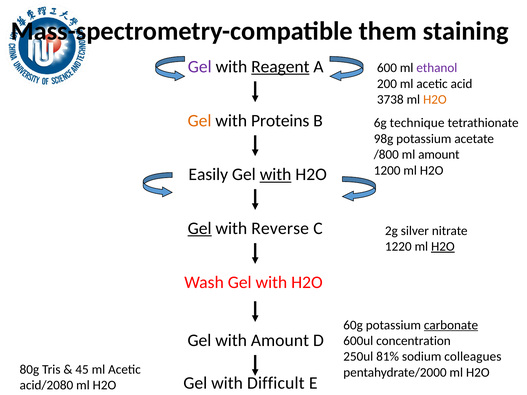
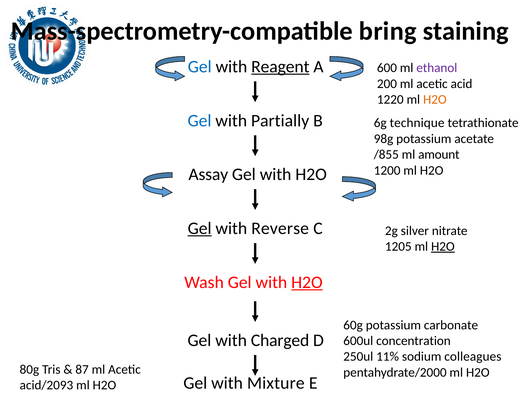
them: them -> bring
Gel at (200, 67) colour: purple -> blue
3738: 3738 -> 1220
Gel at (200, 121) colour: orange -> blue
Proteins: Proteins -> Partially
/800: /800 -> /855
Easily: Easily -> Assay
with at (276, 175) underline: present -> none
1220: 1220 -> 1205
H2O at (307, 283) underline: none -> present
carbonate underline: present -> none
with Amount: Amount -> Charged
81%: 81% -> 11%
45: 45 -> 87
Difficult: Difficult -> Mixture
acid/2080: acid/2080 -> acid/2093
